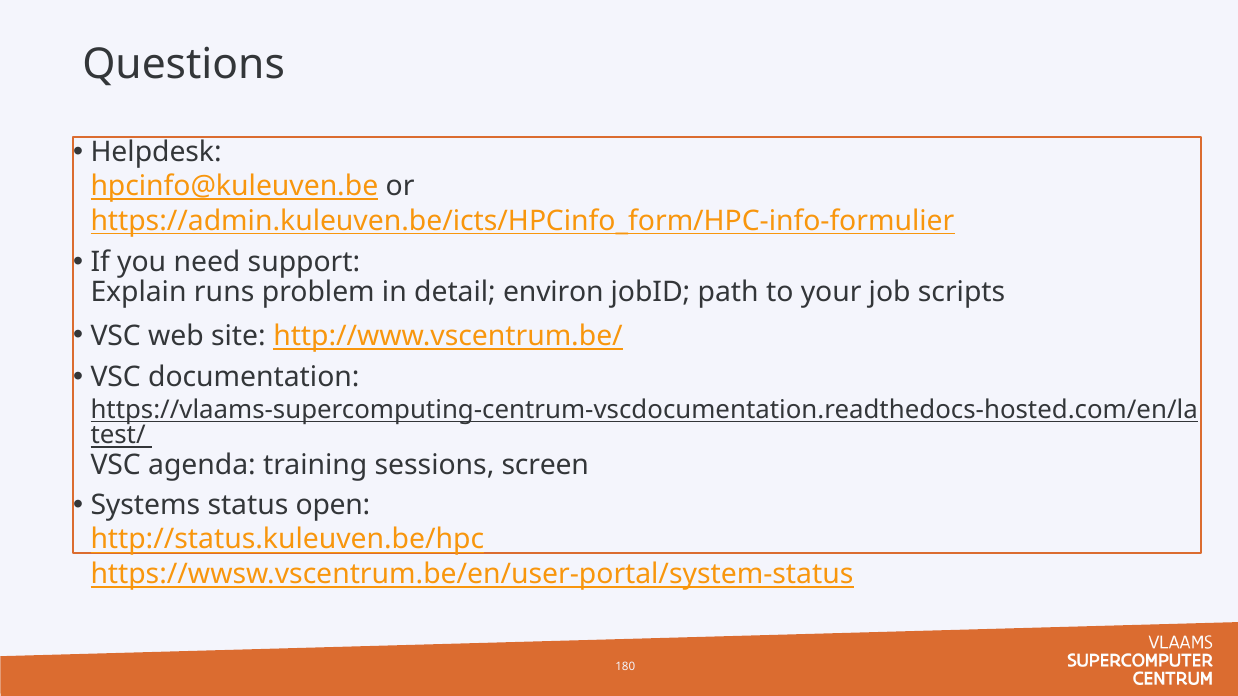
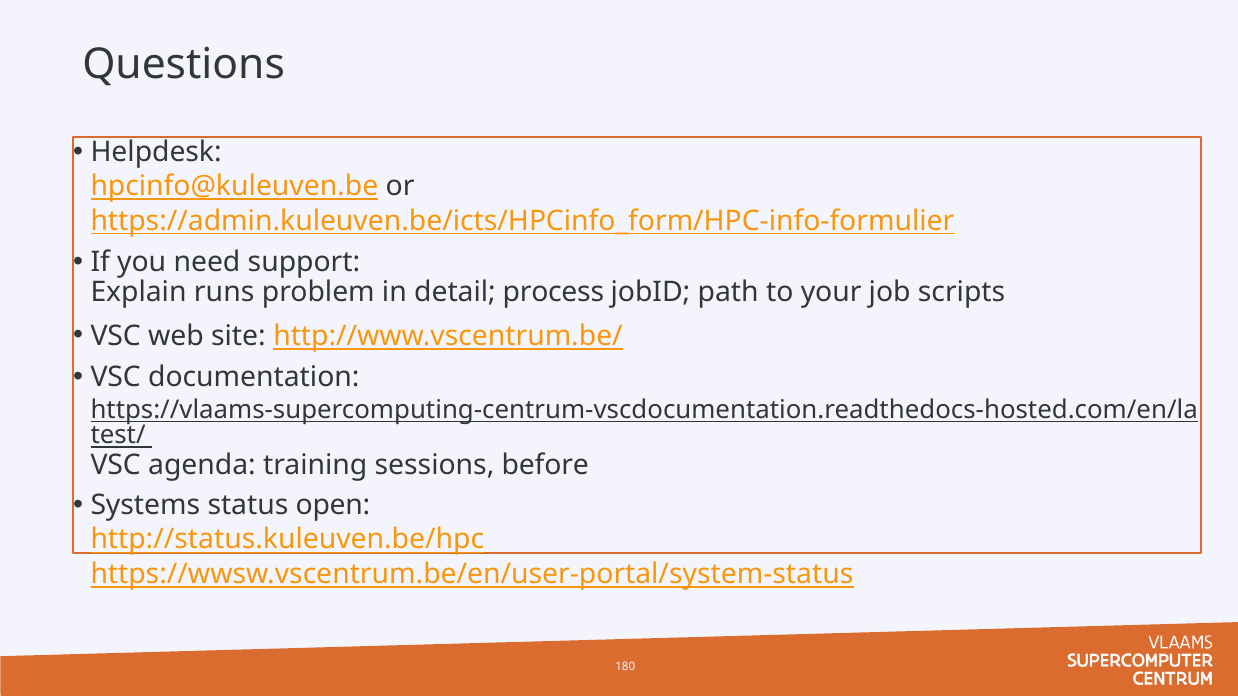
environ: environ -> process
screen: screen -> before
